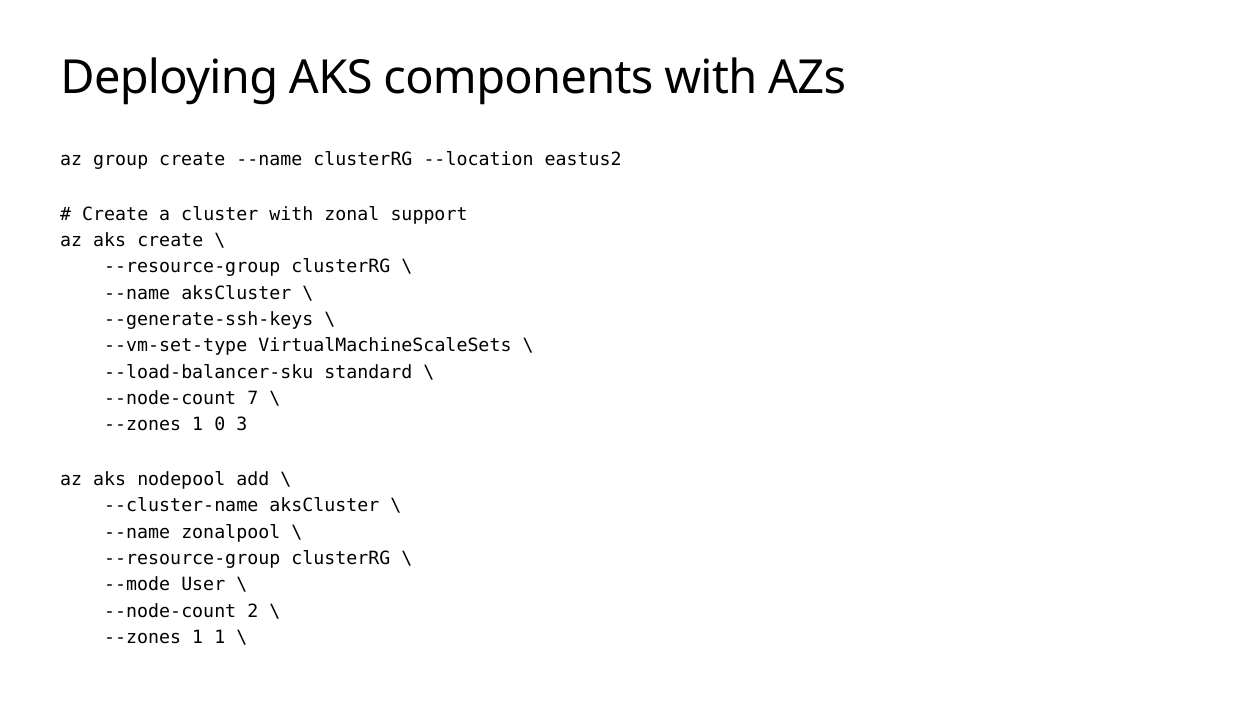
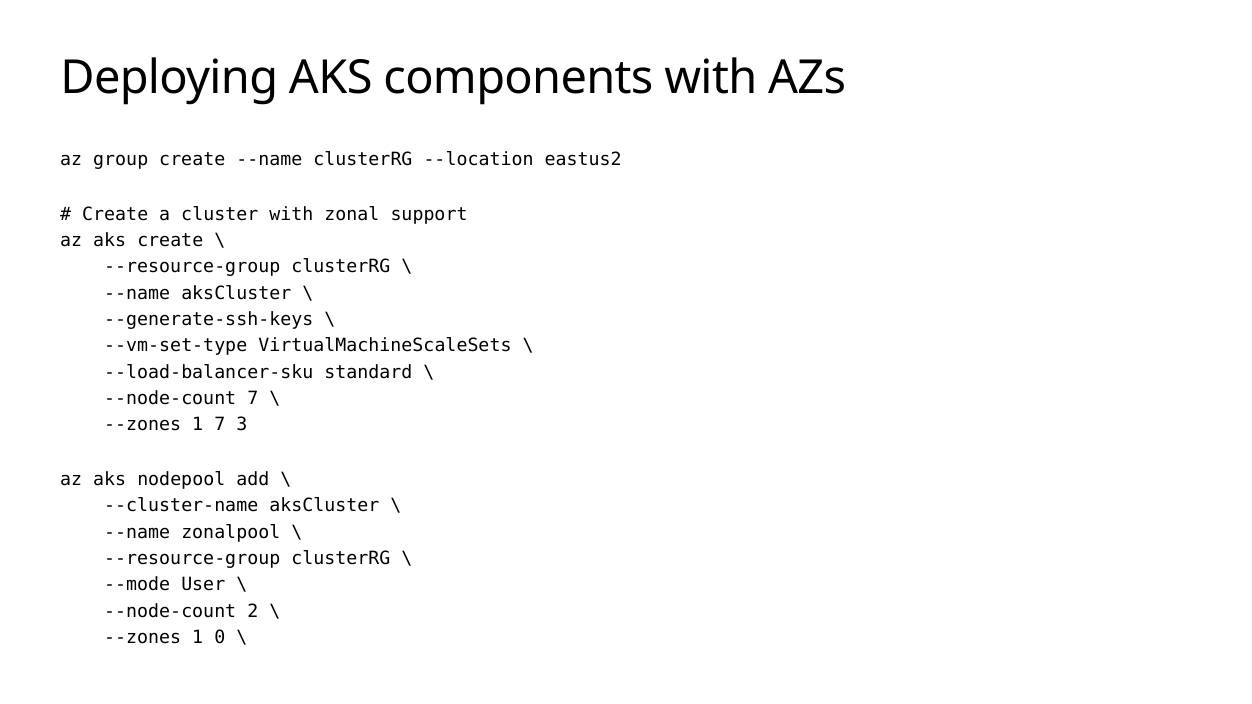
1 0: 0 -> 7
1 1: 1 -> 0
